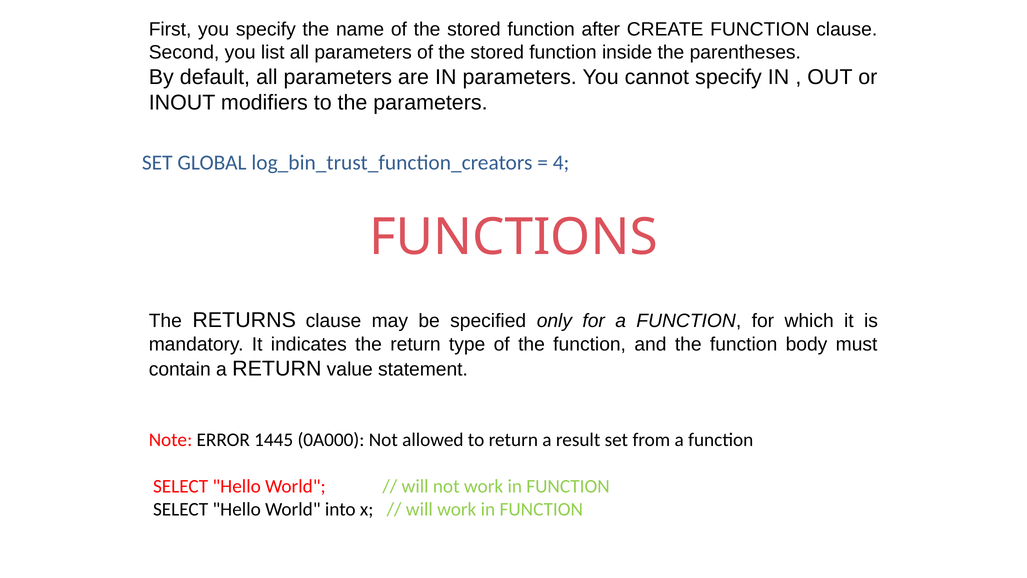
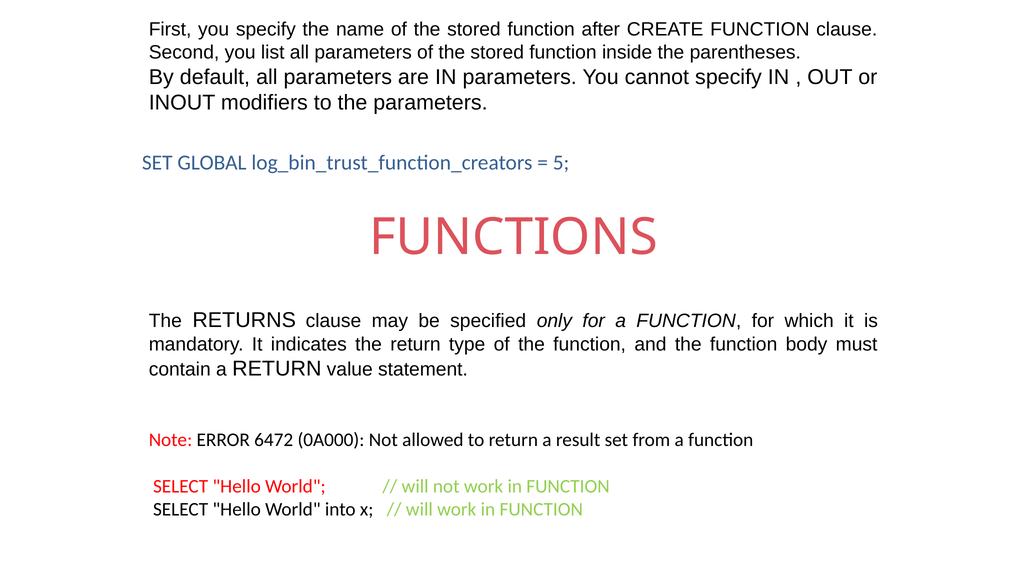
4: 4 -> 5
1445: 1445 -> 6472
